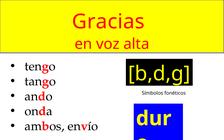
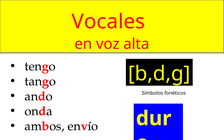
Gracias: Gracias -> Vocales
